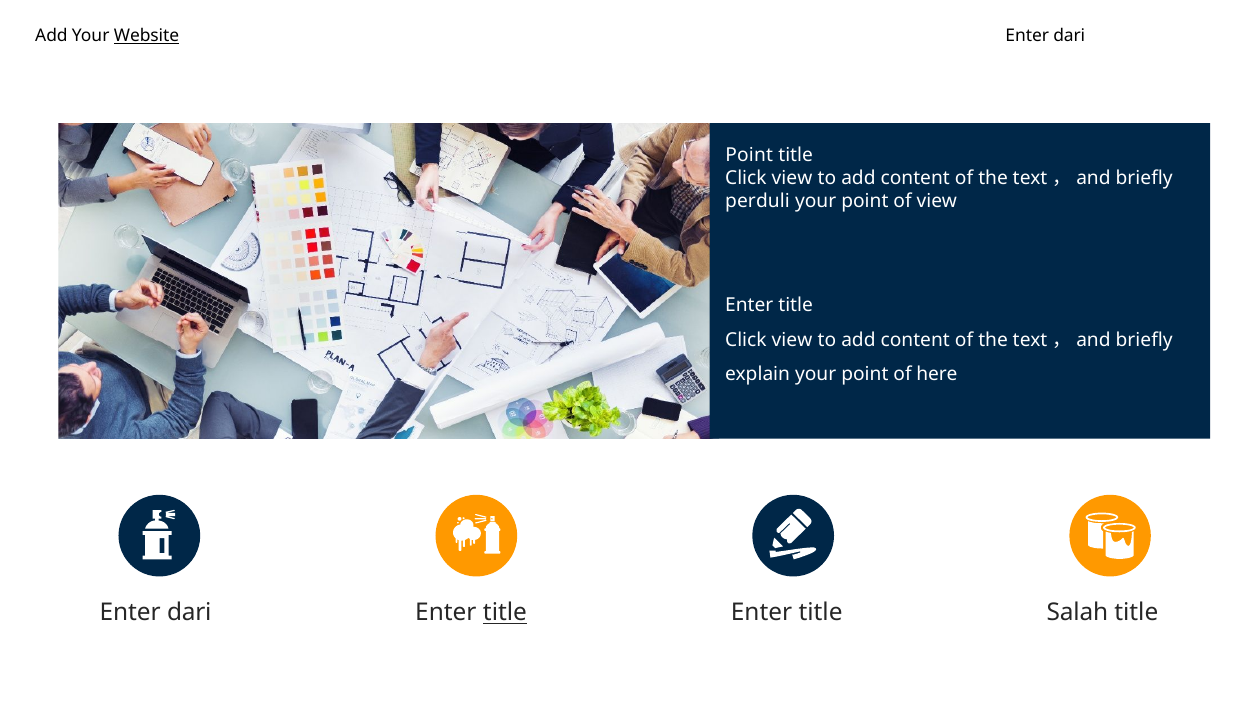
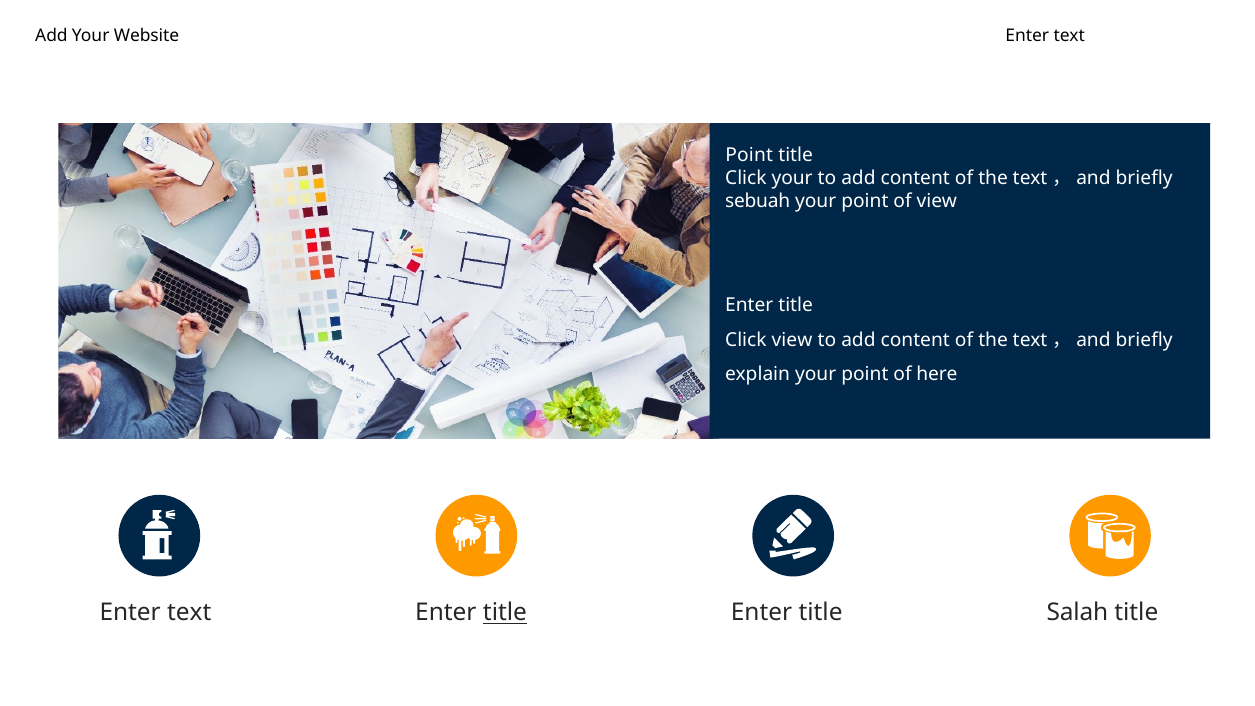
Website underline: present -> none
dari at (1069, 36): dari -> text
view at (792, 179): view -> your
perduli: perduli -> sebuah
dari at (189, 613): dari -> text
